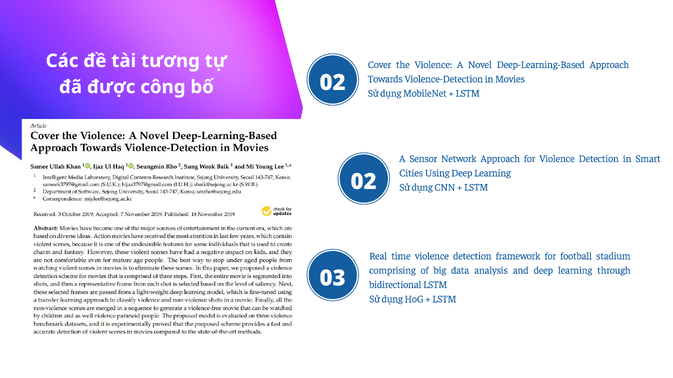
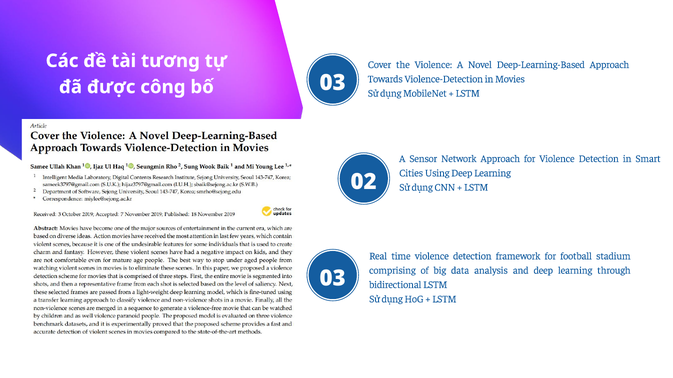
bố 02: 02 -> 03
